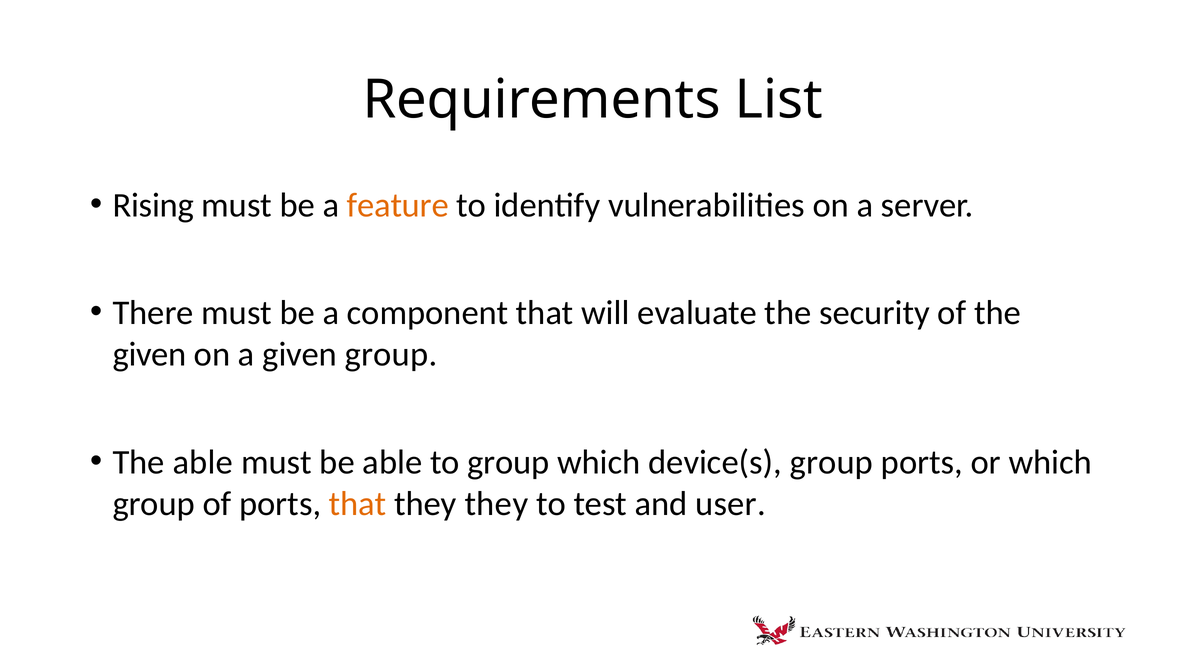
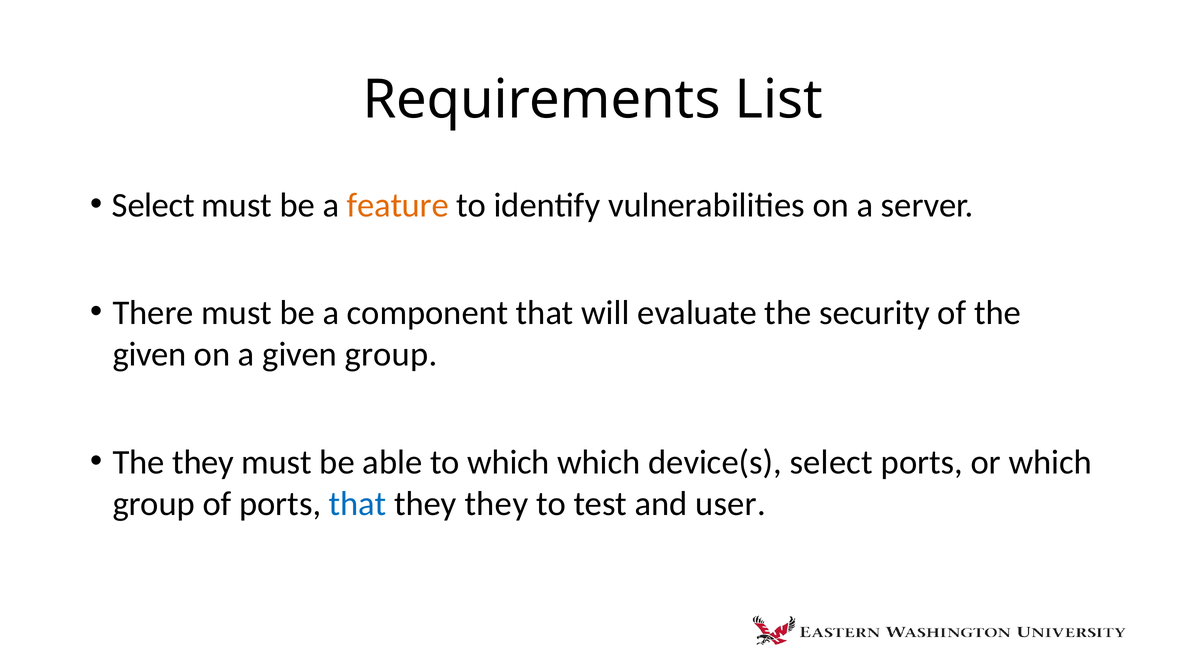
Rising at (153, 205): Rising -> Select
The able: able -> they
to group: group -> which
device(s group: group -> select
that at (358, 504) colour: orange -> blue
